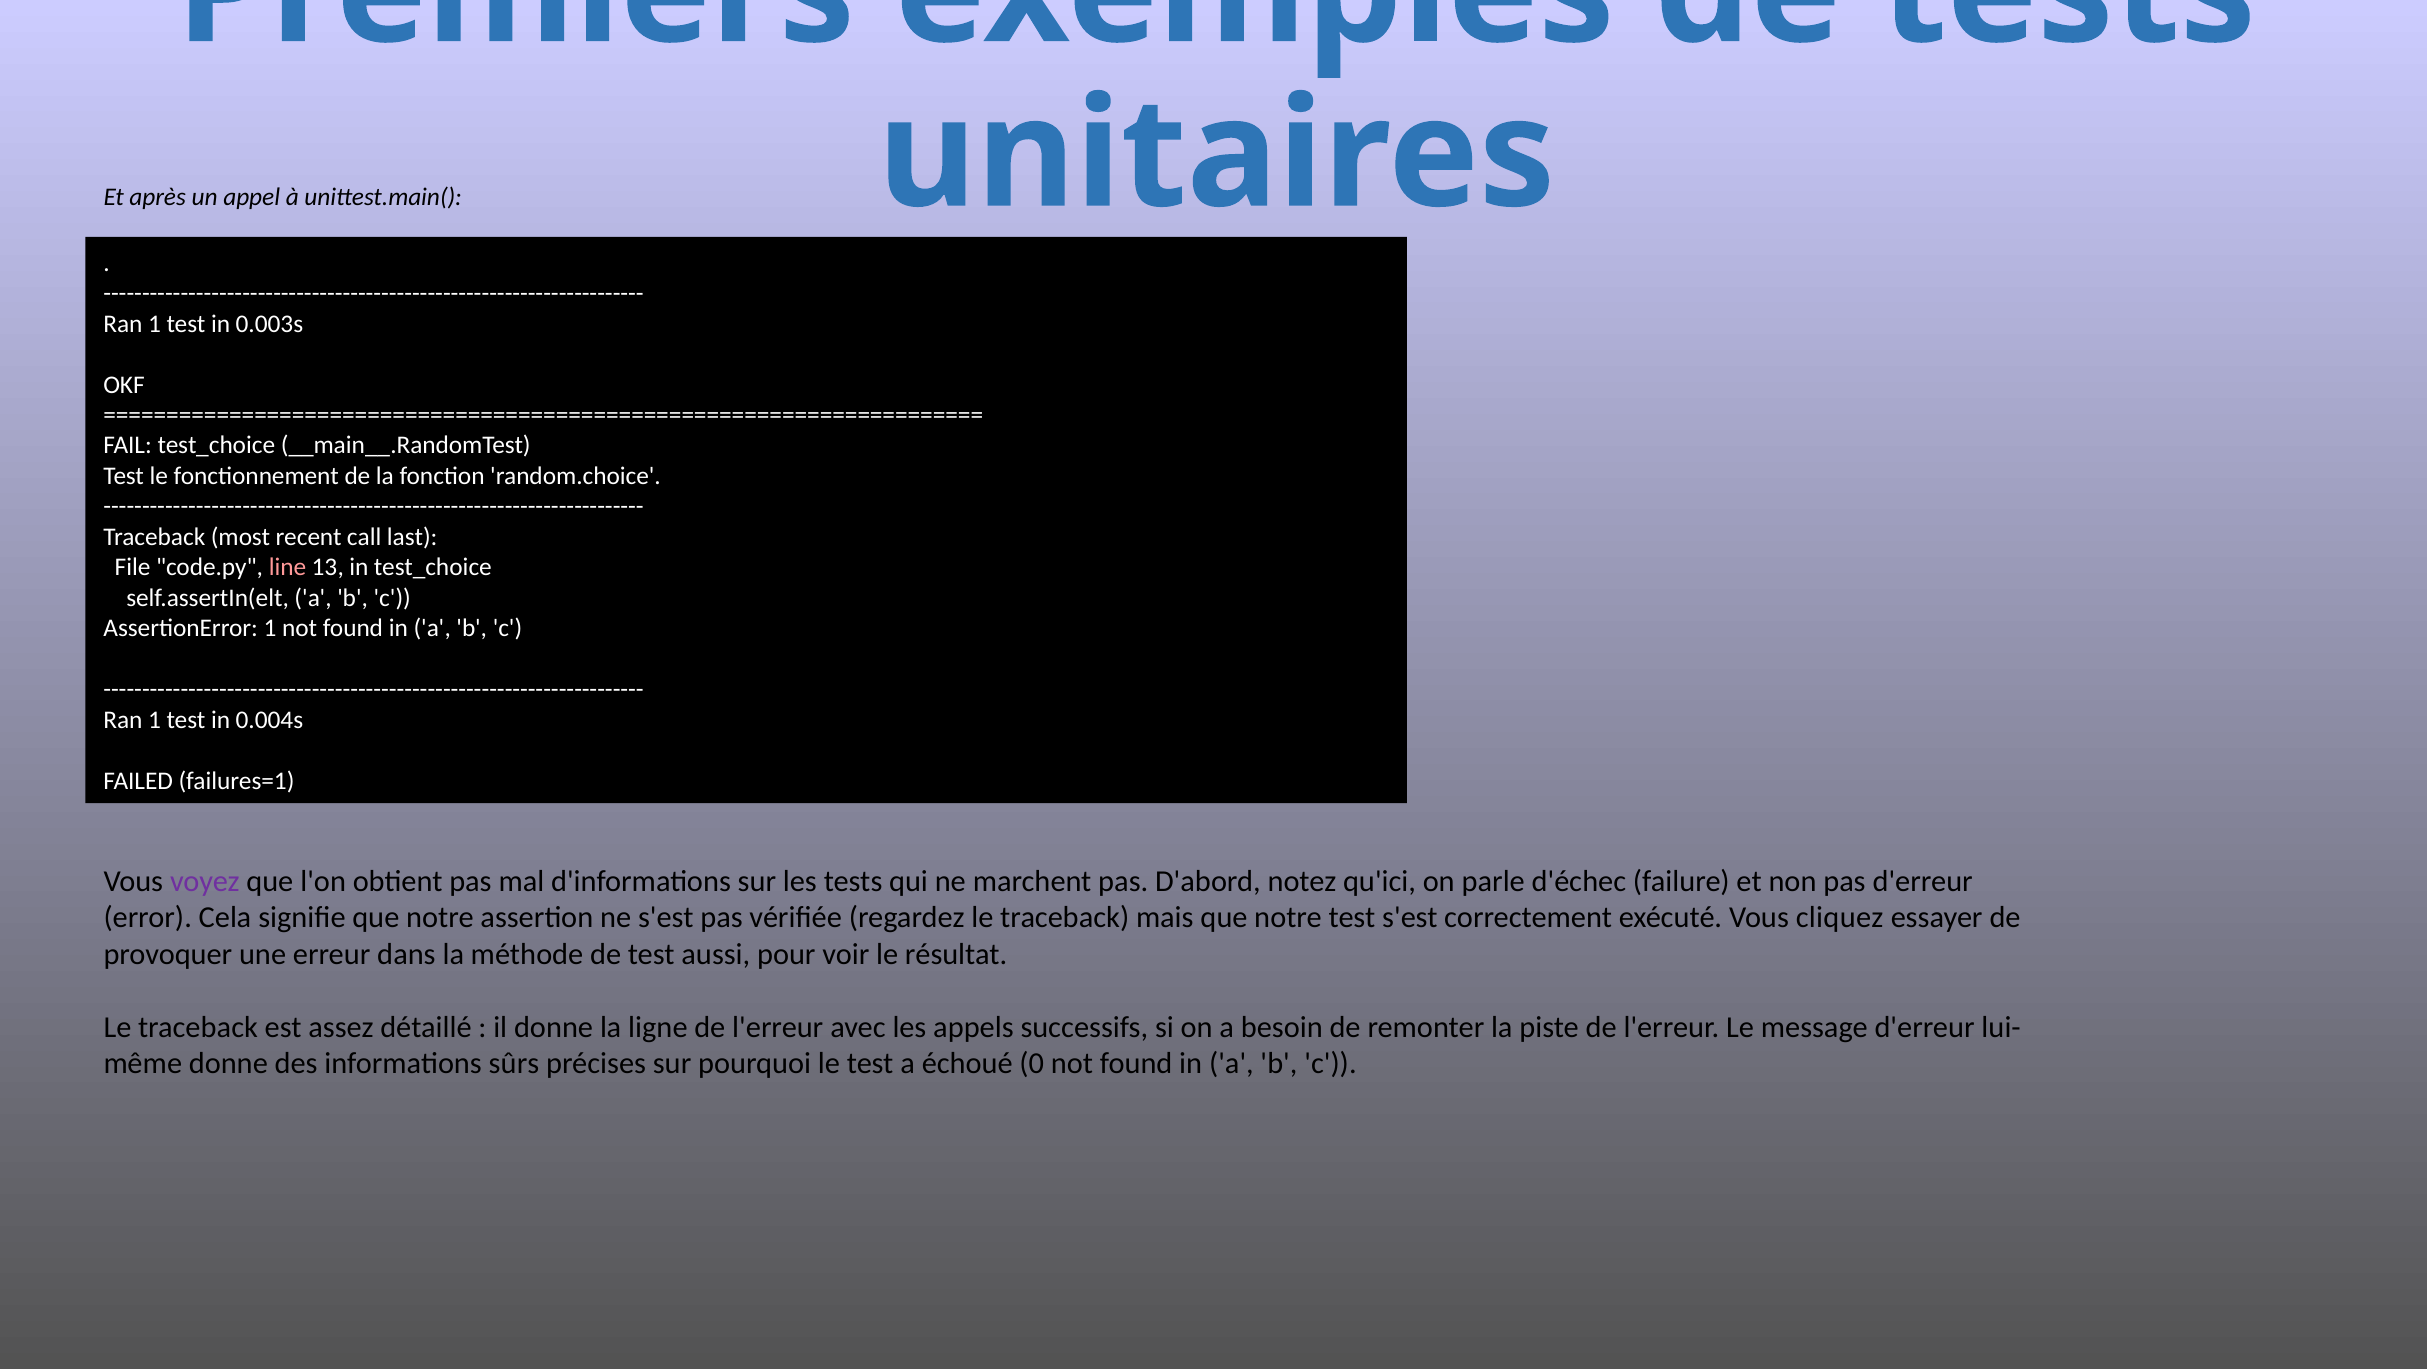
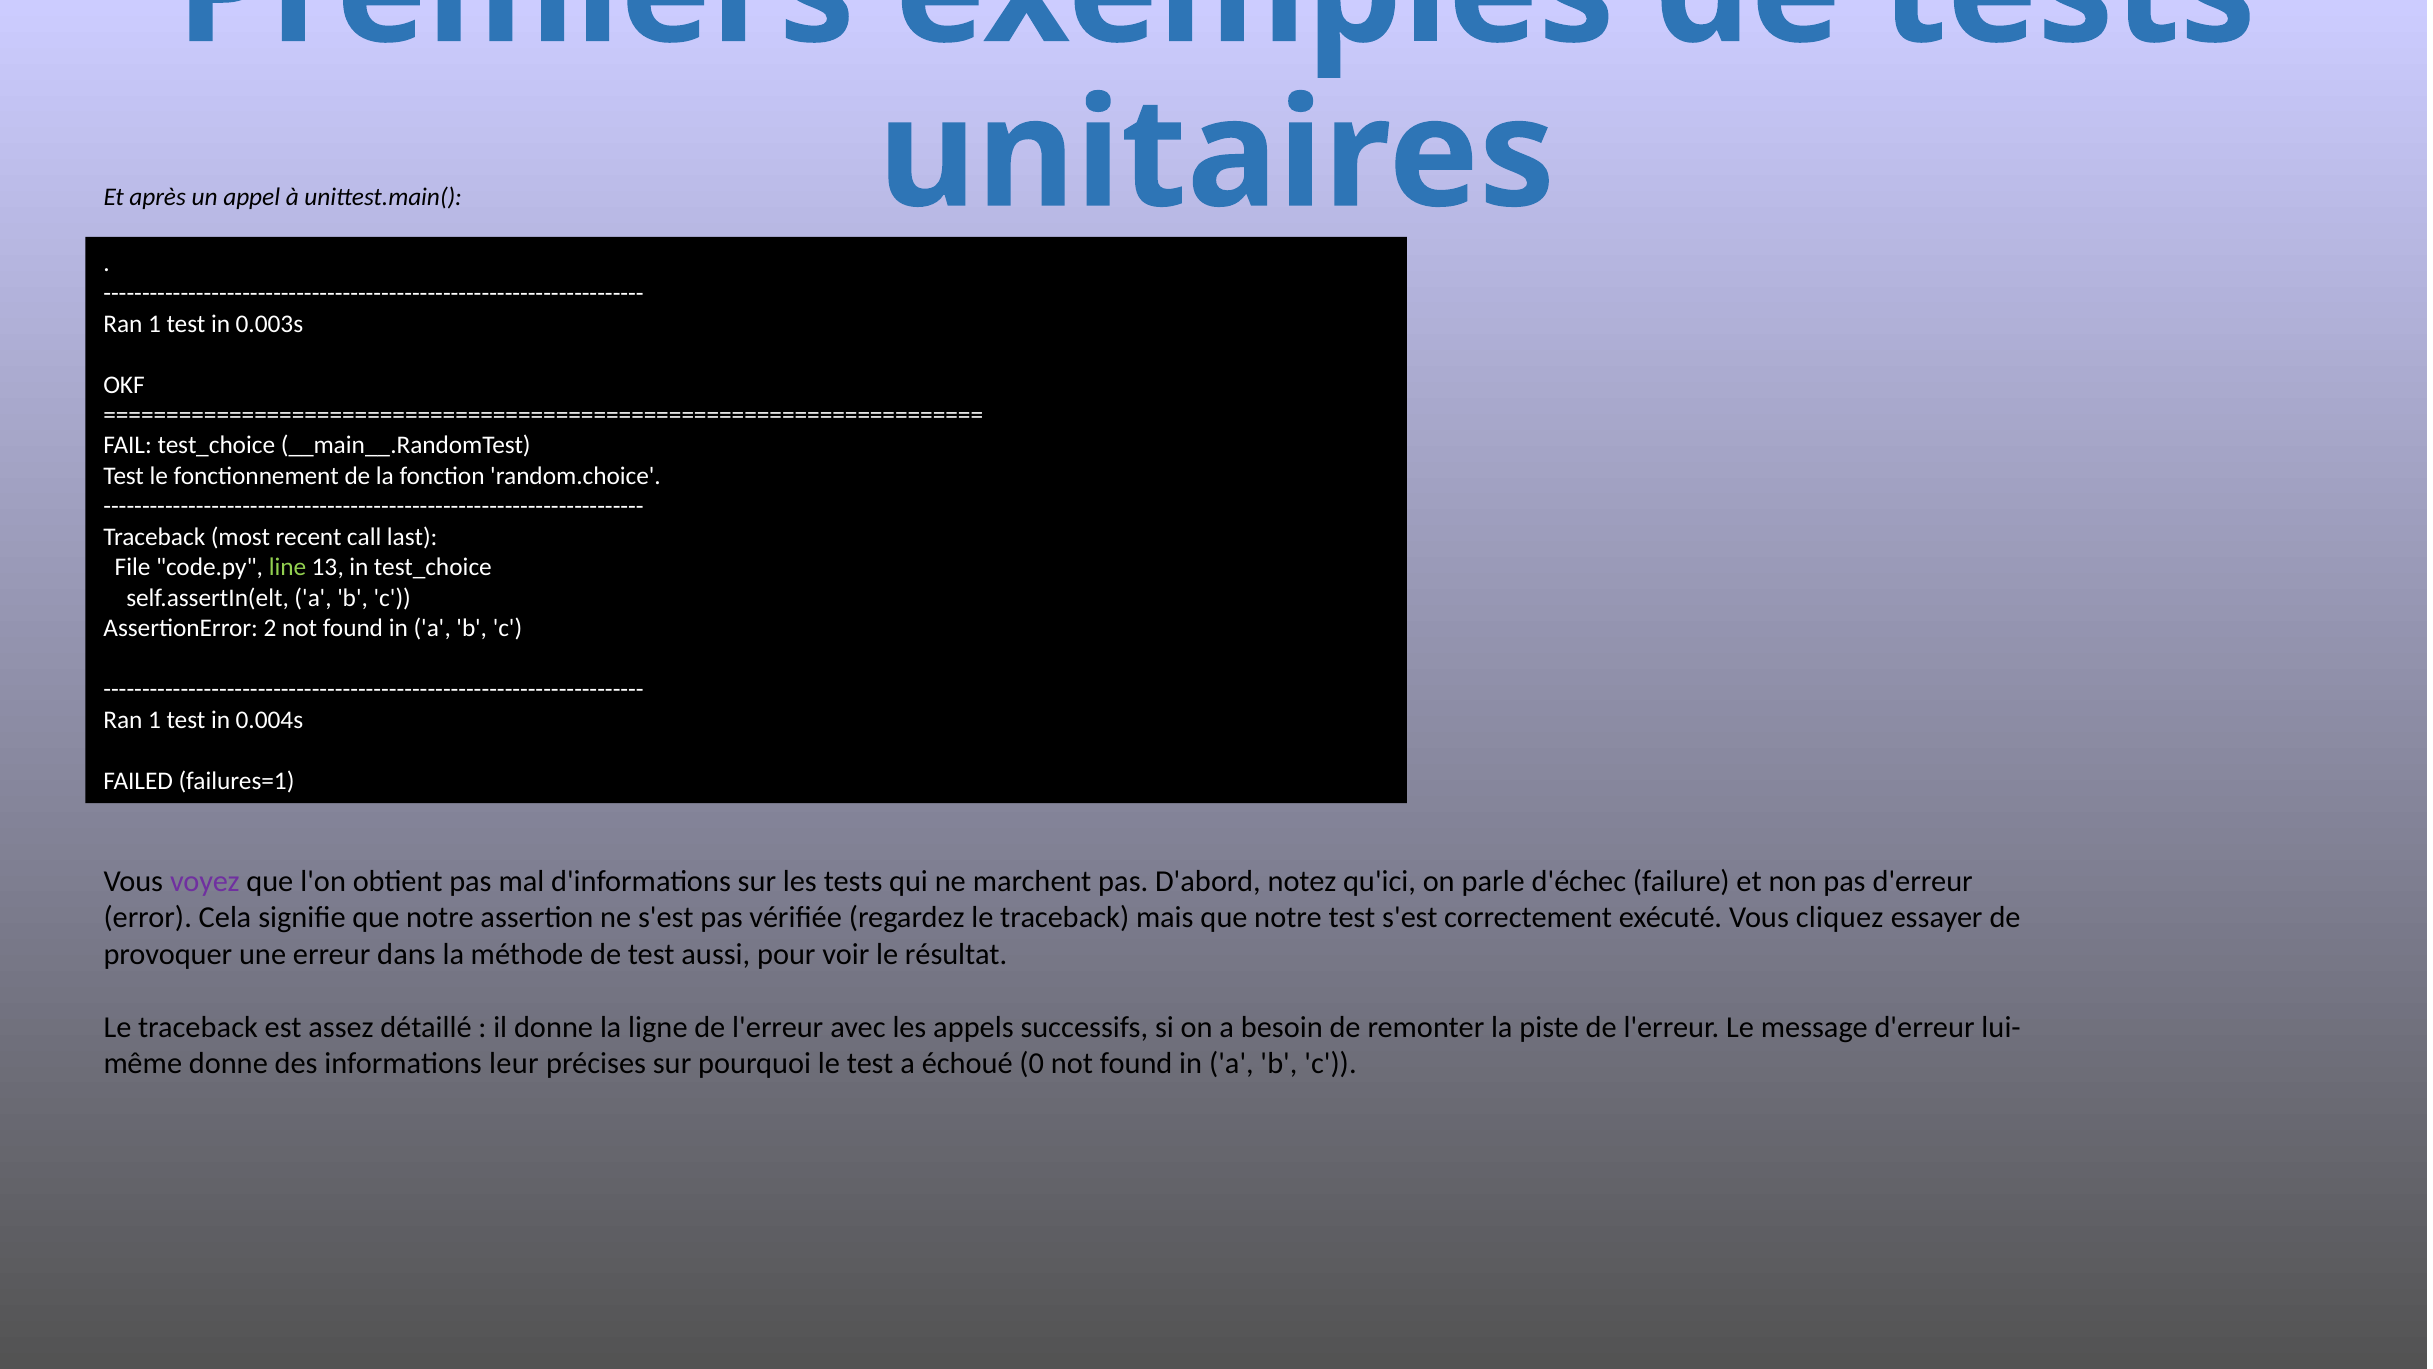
line colour: pink -> light green
AssertionError 1: 1 -> 2
sûrs: sûrs -> leur
